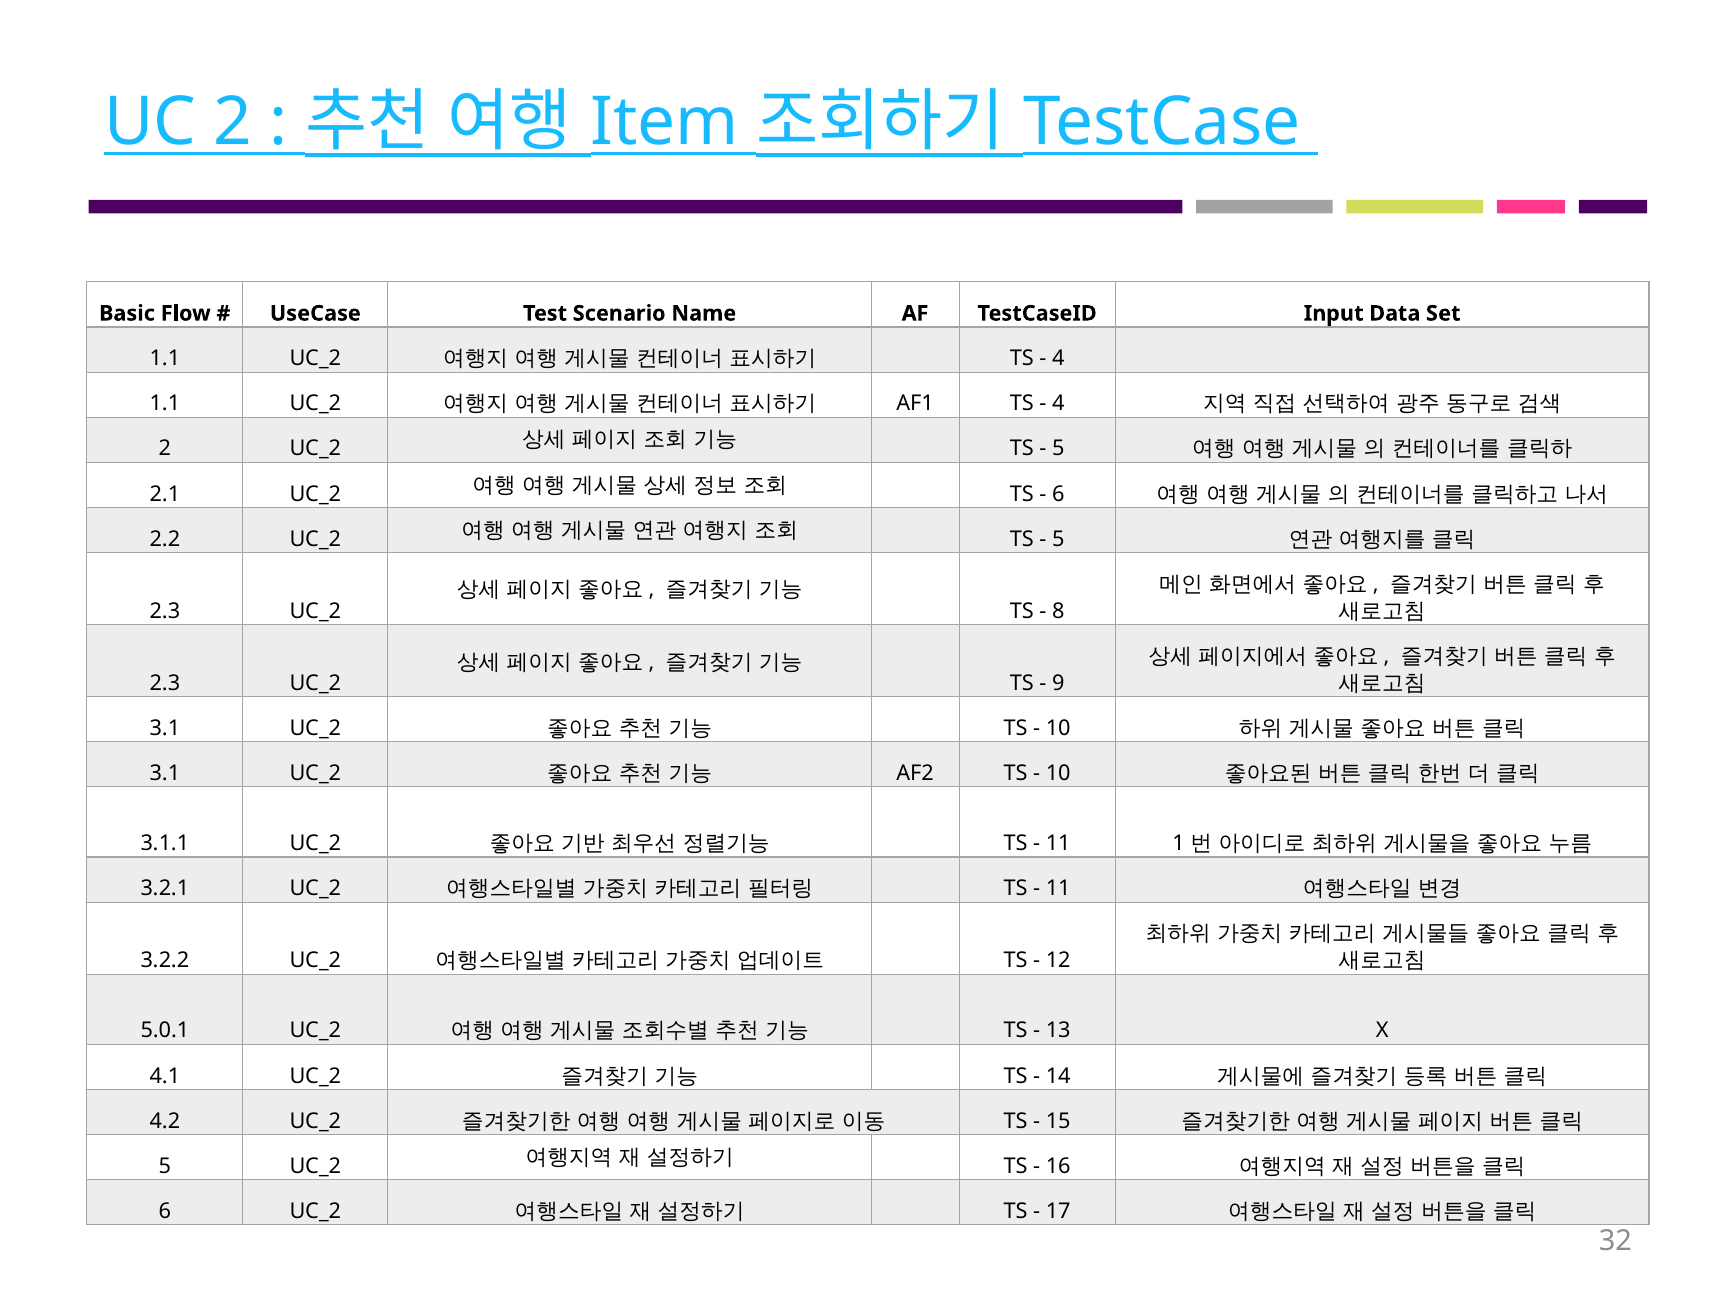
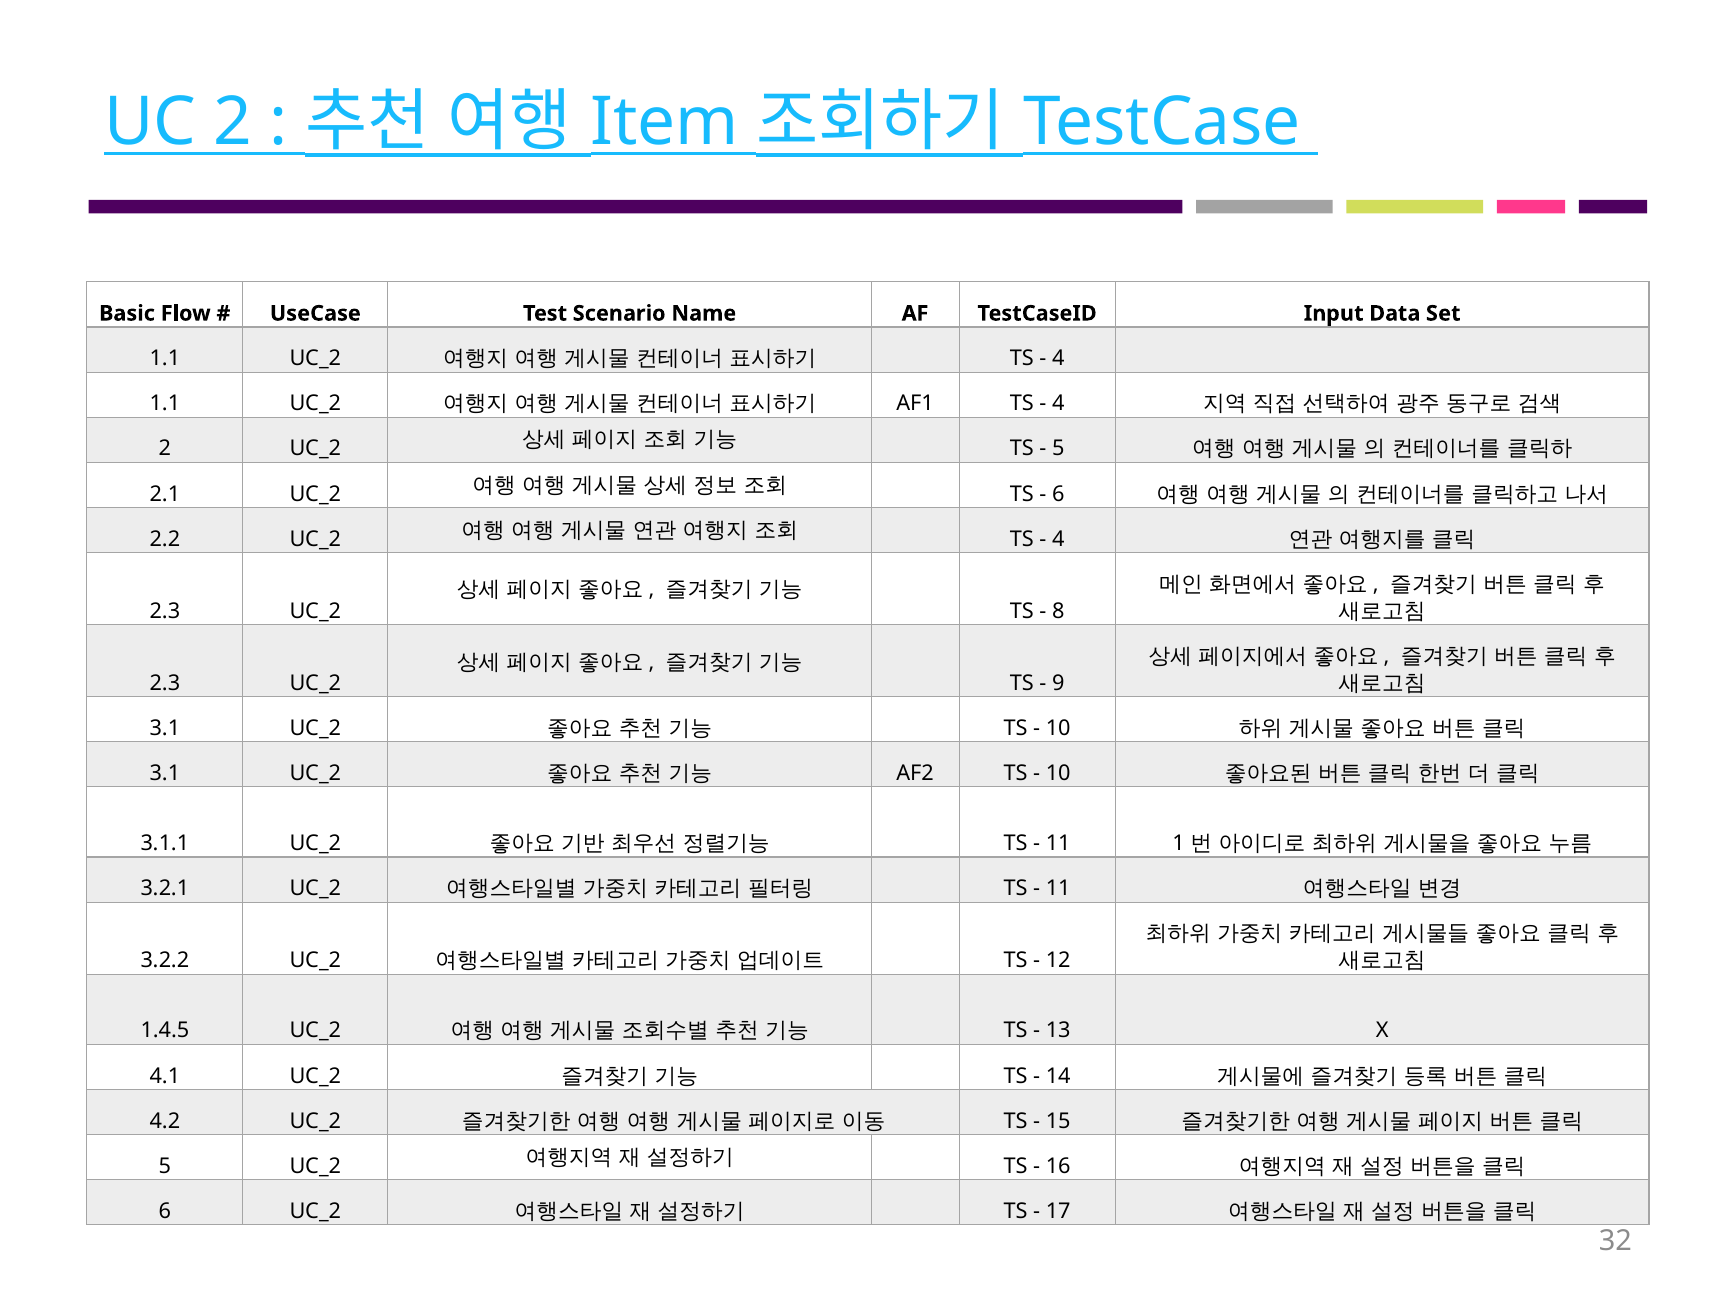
5 at (1058, 539): 5 -> 4
5.0.1: 5.0.1 -> 1.4.5
